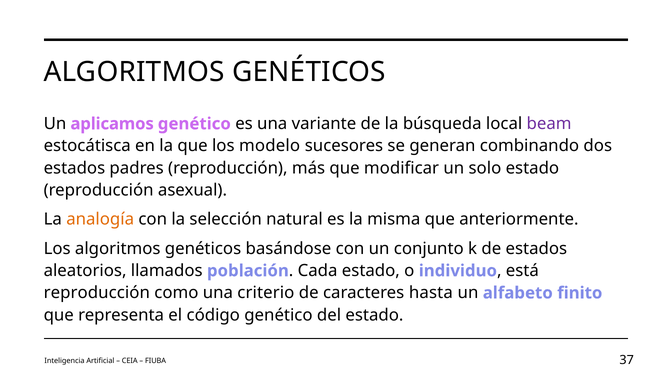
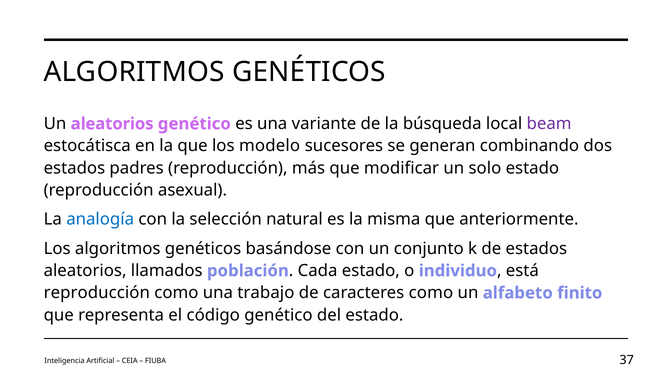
Un aplicamos: aplicamos -> aleatorios
analogía colour: orange -> blue
criterio: criterio -> trabajo
caracteres hasta: hasta -> como
